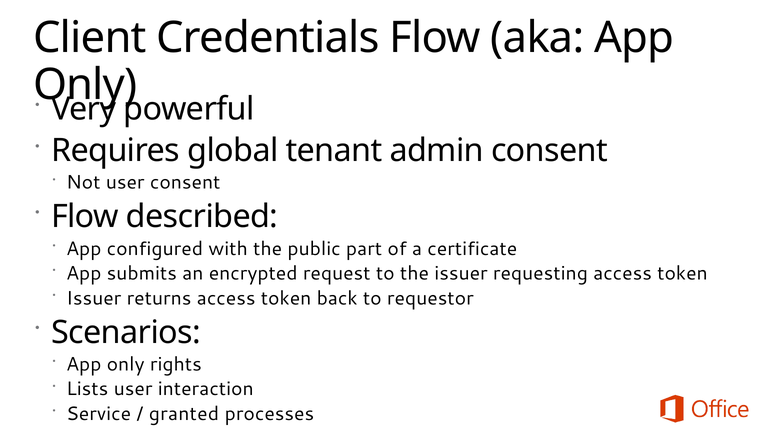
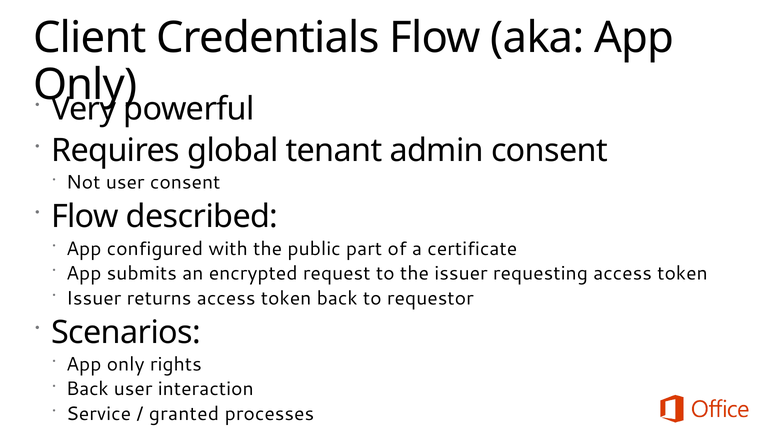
Lists at (87, 390): Lists -> Back
